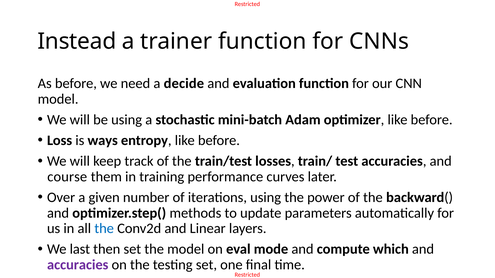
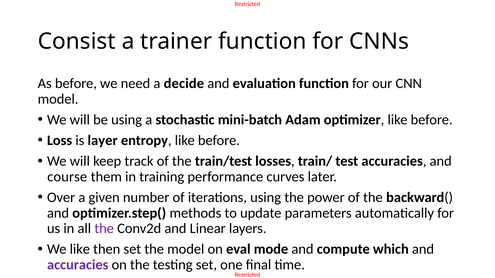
Instead: Instead -> Consist
ways: ways -> layer
the at (104, 229) colour: blue -> purple
We last: last -> like
